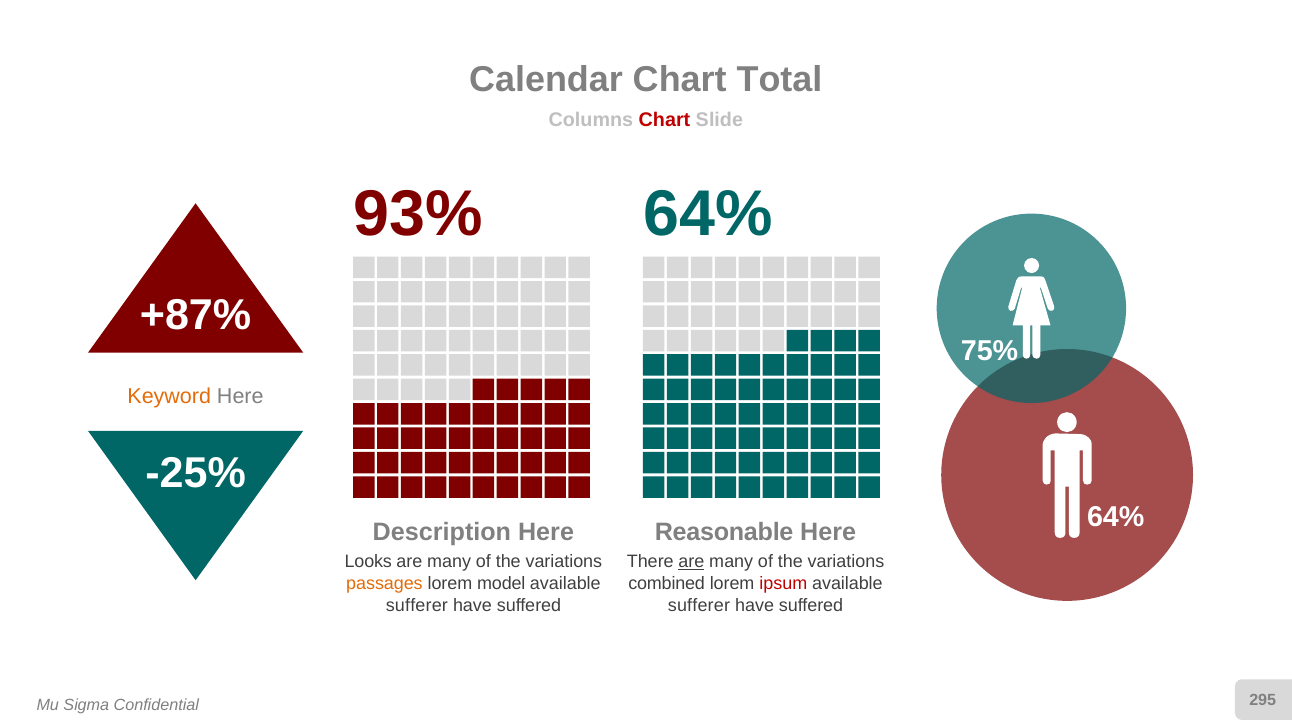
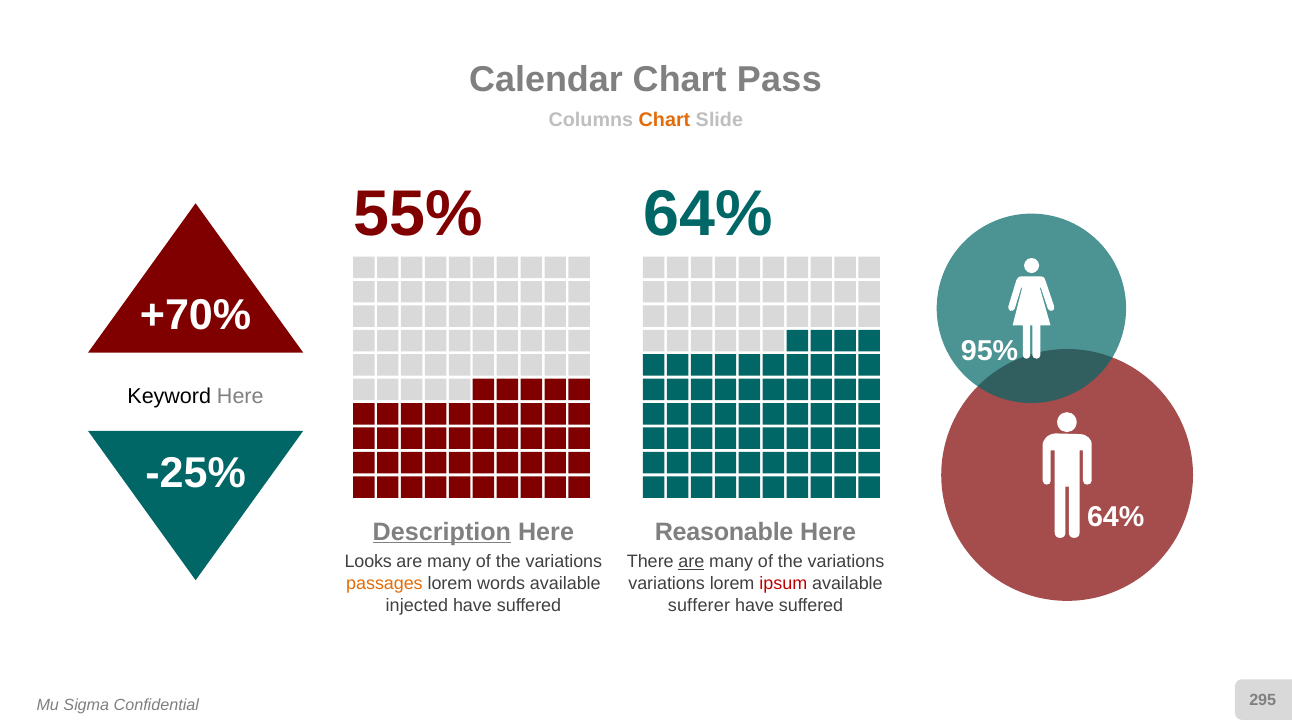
Total: Total -> Pass
Chart at (664, 120) colour: red -> orange
93%: 93% -> 55%
+87%: +87% -> +70%
75%: 75% -> 95%
Keyword colour: orange -> black
Description underline: none -> present
model: model -> words
combined at (667, 583): combined -> variations
sufferer at (417, 605): sufferer -> injected
